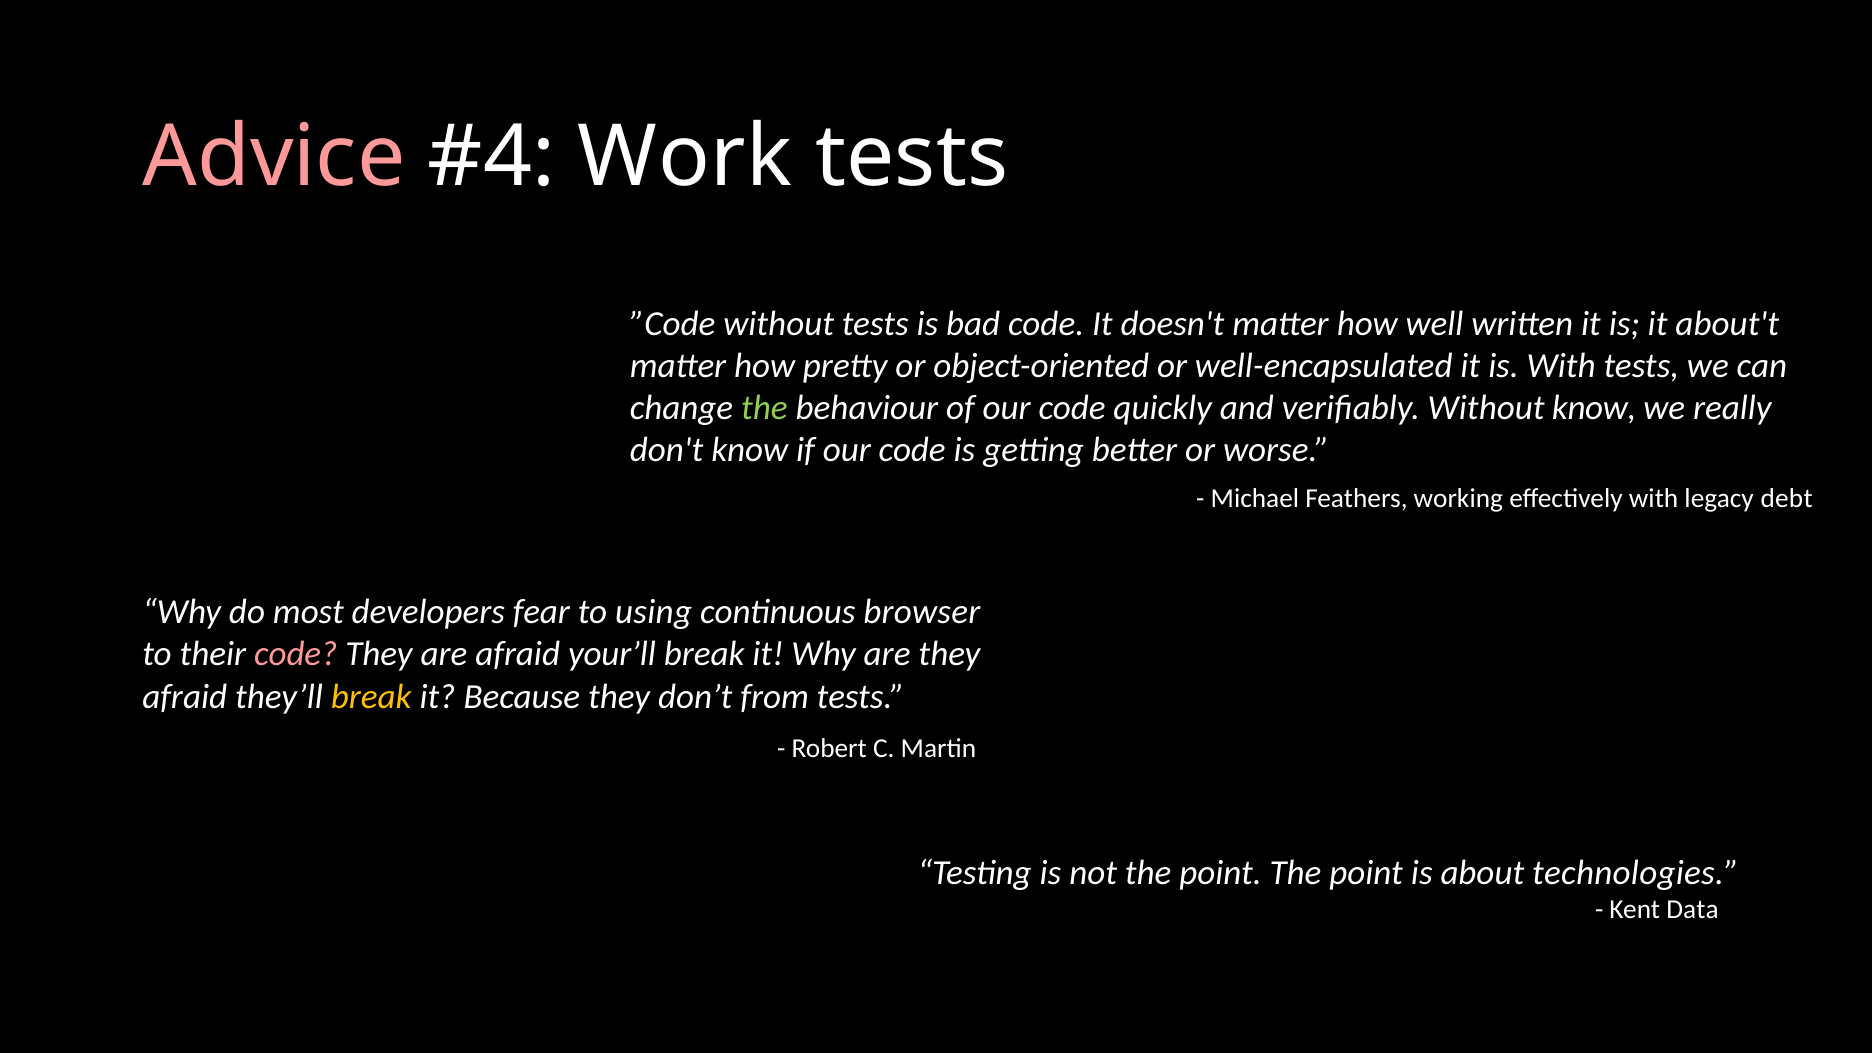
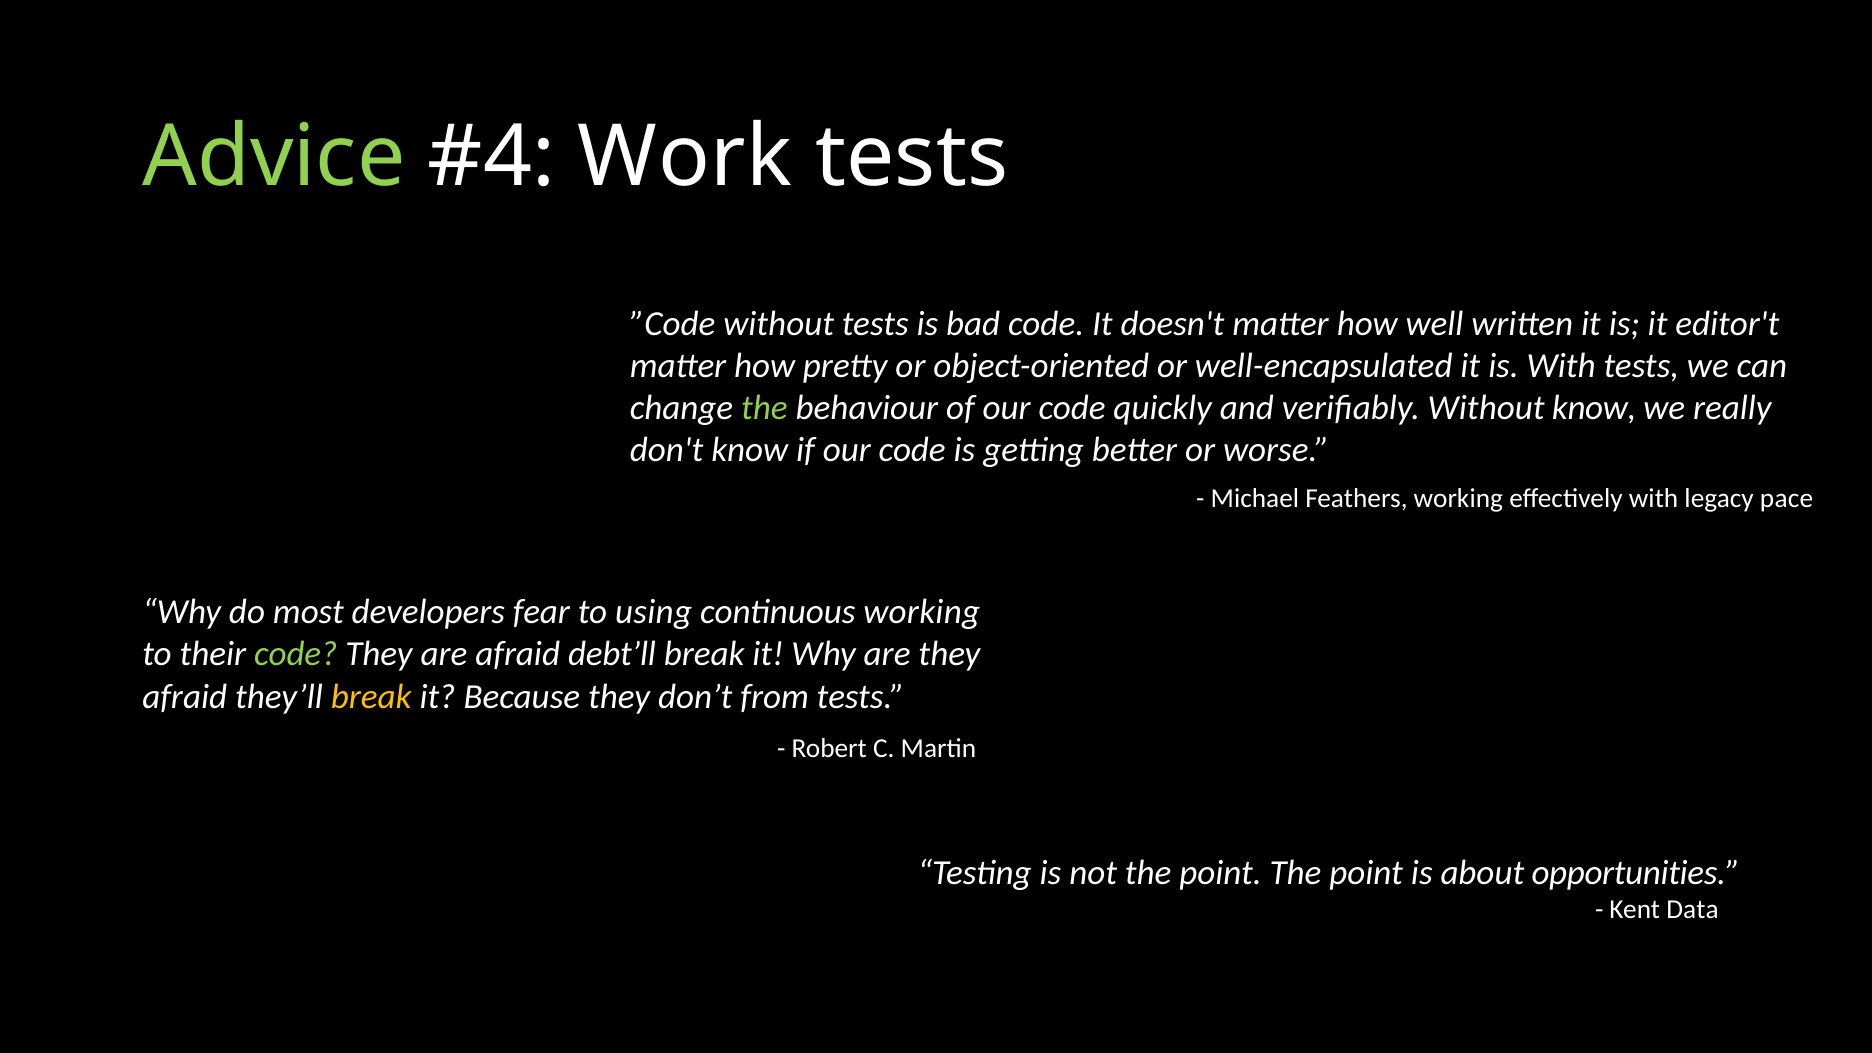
Advice colour: pink -> light green
about't: about't -> editor't
debt: debt -> pace
continuous browser: browser -> working
code at (296, 654) colour: pink -> light green
your’ll: your’ll -> debt’ll
technologies: technologies -> opportunities
